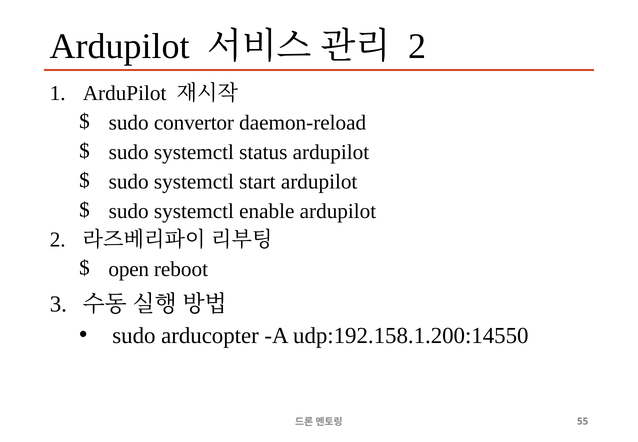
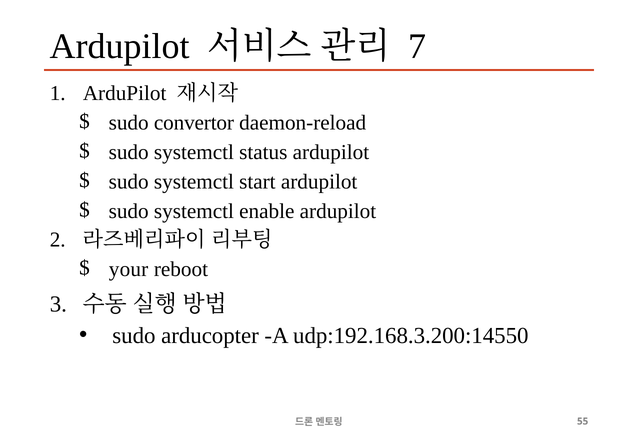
2 at (417, 47): 2 -> 7
open: open -> your
udp:192.158.1.200:14550: udp:192.158.1.200:14550 -> udp:192.168.3.200:14550
